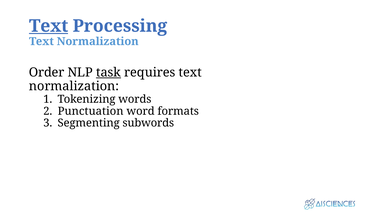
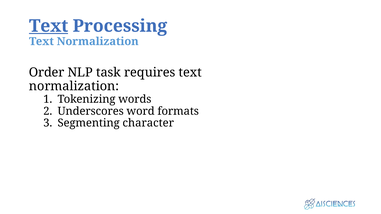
task underline: present -> none
Punctuation: Punctuation -> Underscores
subwords: subwords -> character
